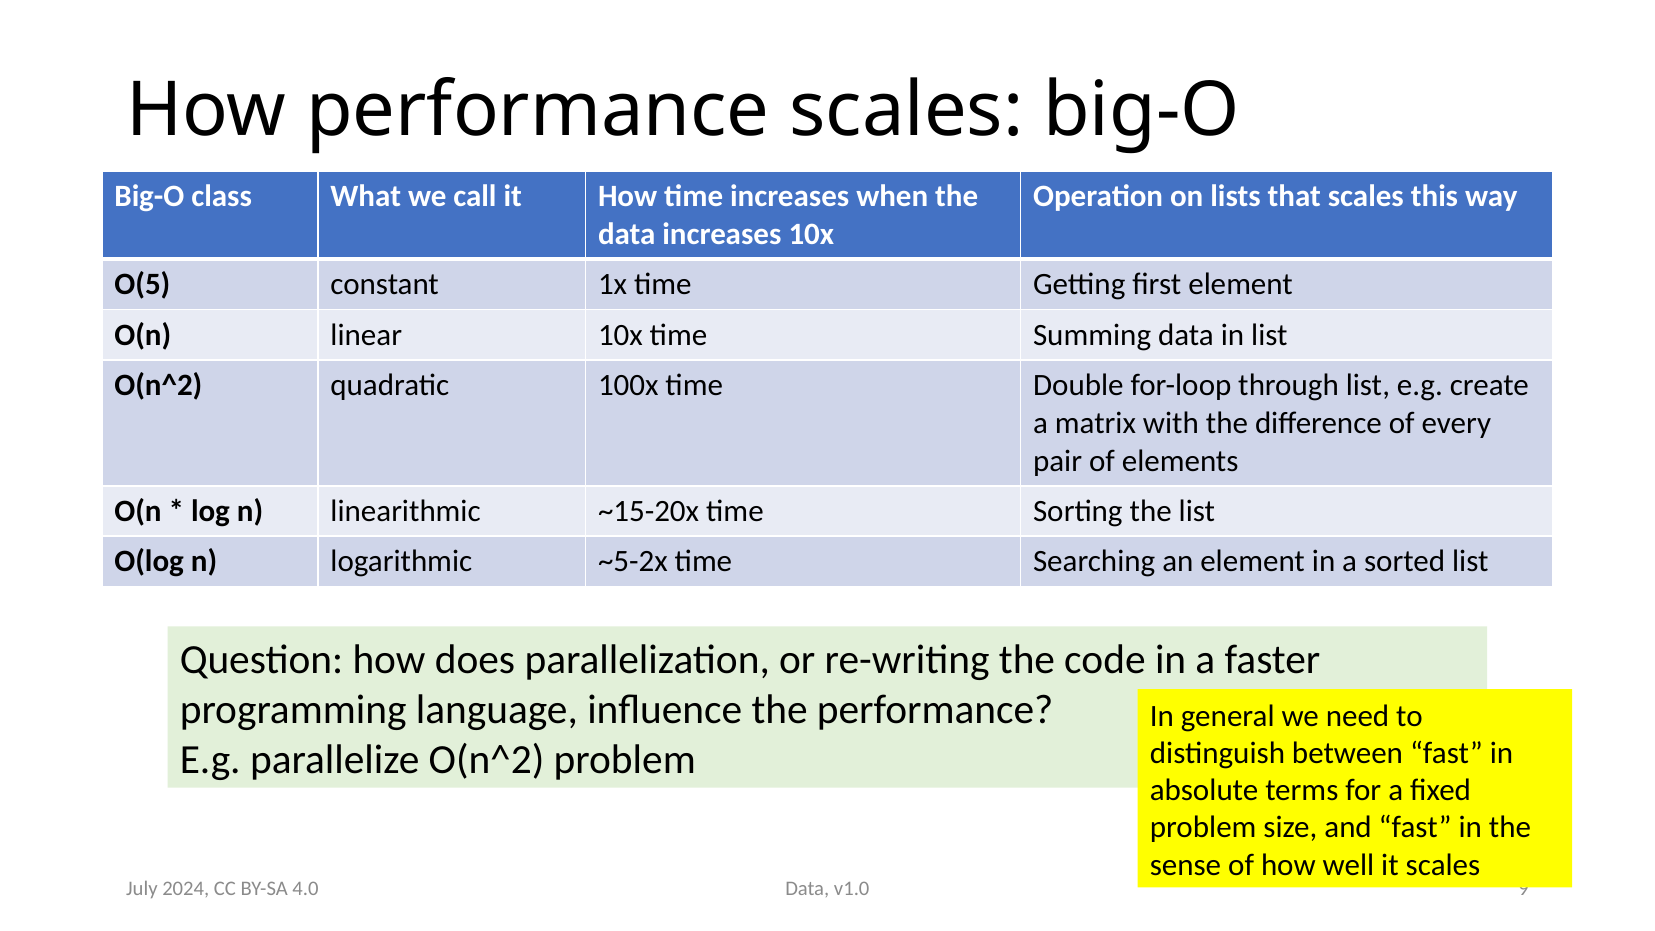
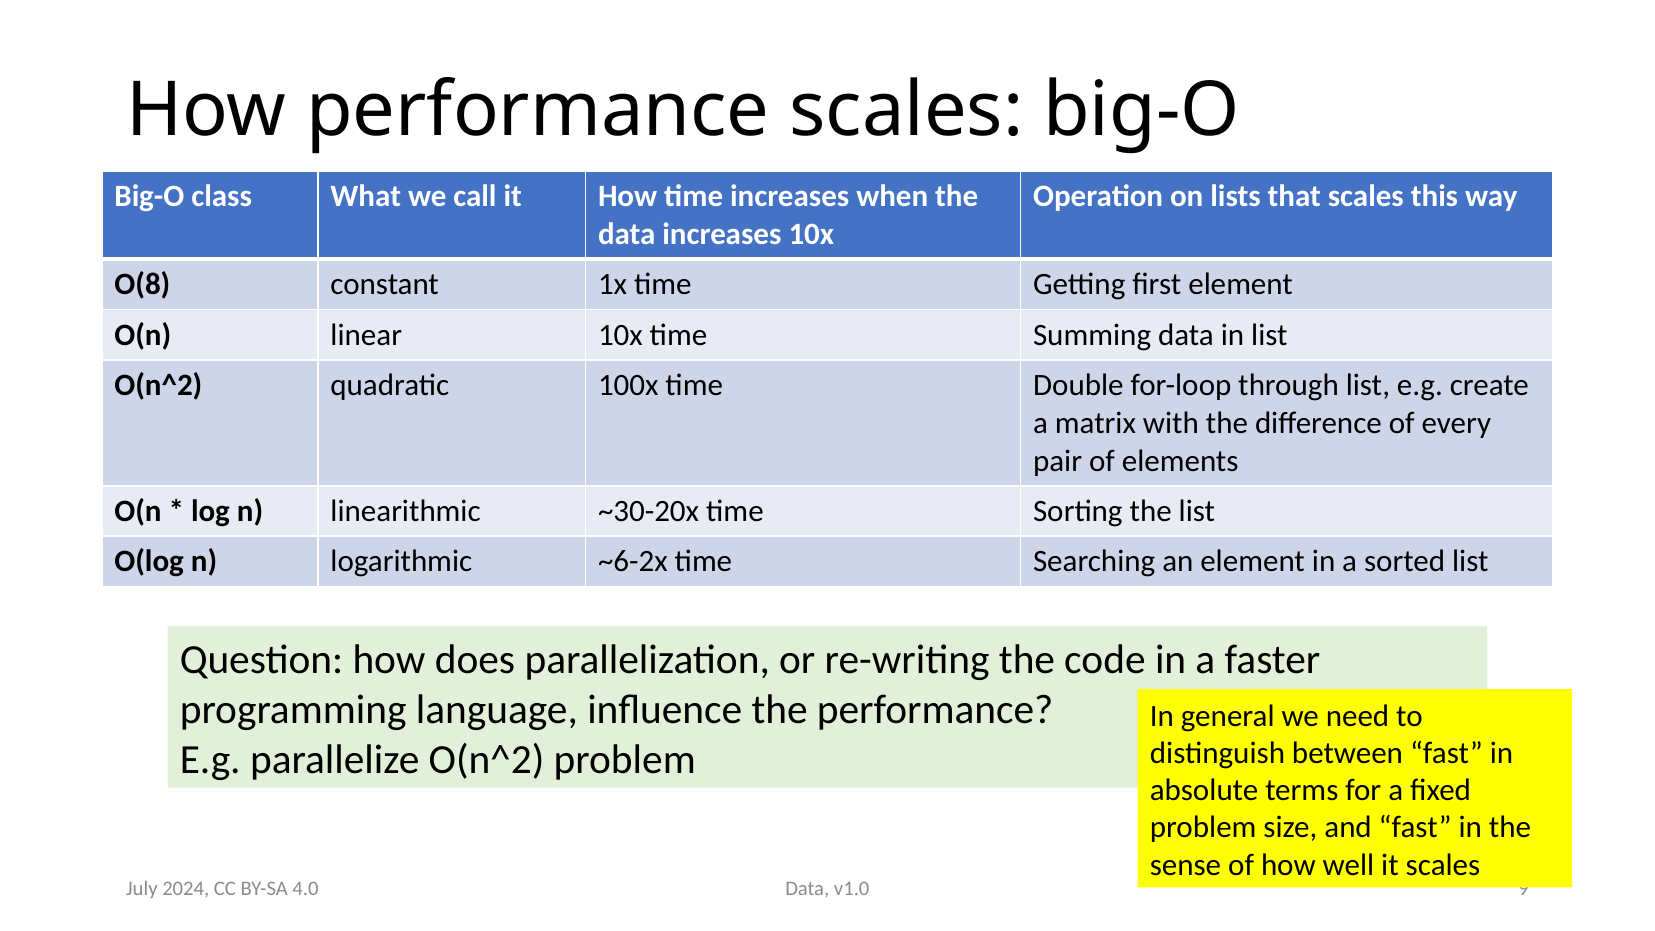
O(5: O(5 -> O(8
~15-20x: ~15-20x -> ~30-20x
~5-2x: ~5-2x -> ~6-2x
